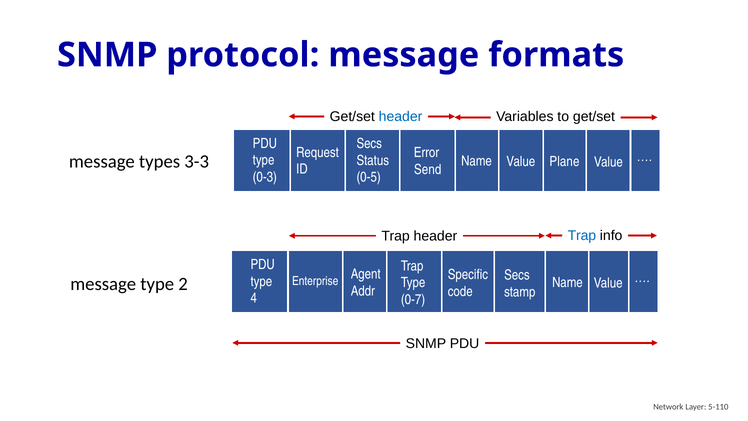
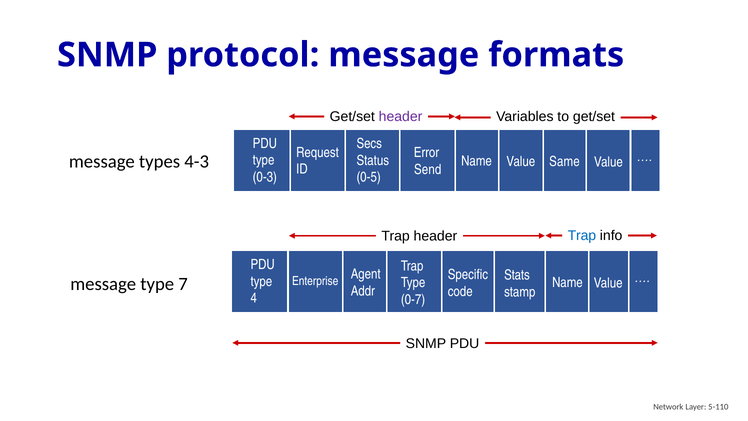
header at (401, 117) colour: blue -> purple
3-3: 3-3 -> 4-3
Plane: Plane -> Same
Secs at (517, 275): Secs -> Stats
2: 2 -> 7
